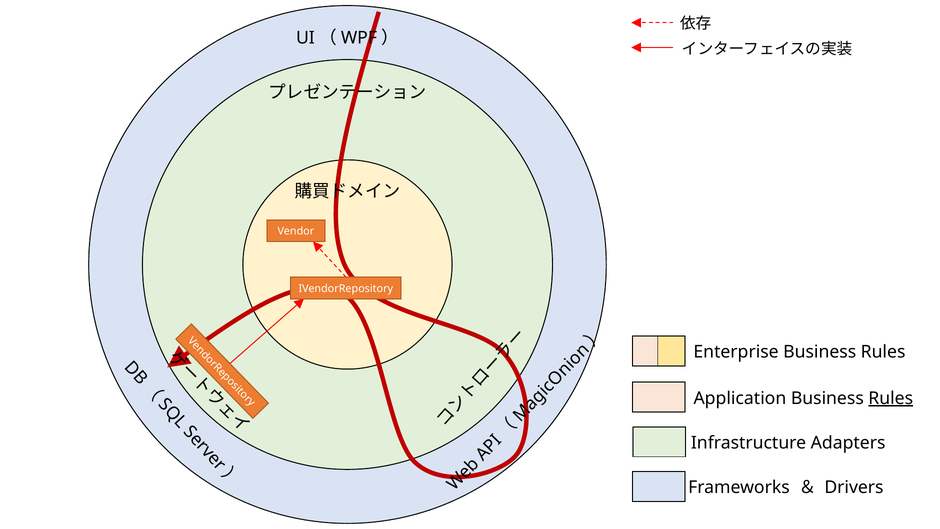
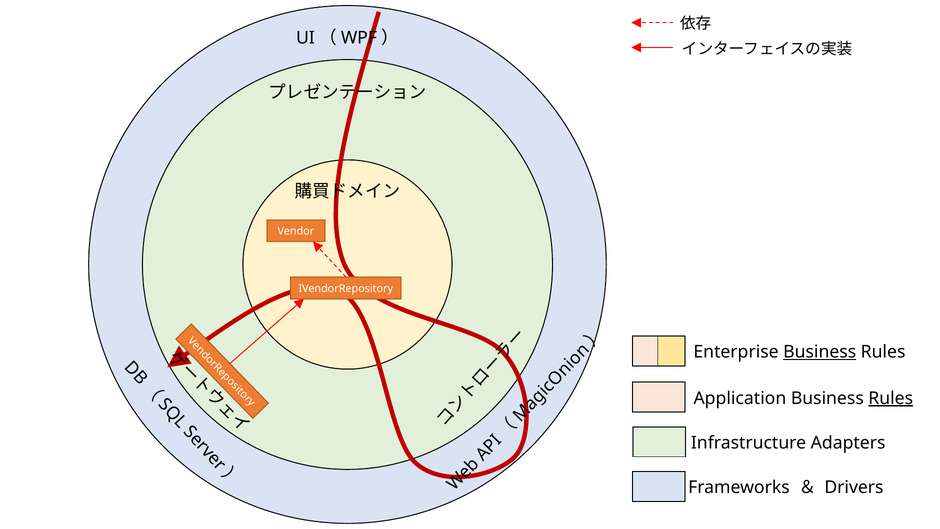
Business at (820, 352) underline: none -> present
